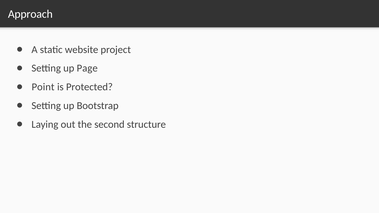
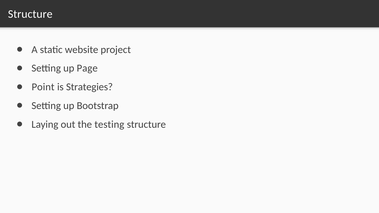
Approach at (30, 14): Approach -> Structure
Protected: Protected -> Strategies
second: second -> testing
